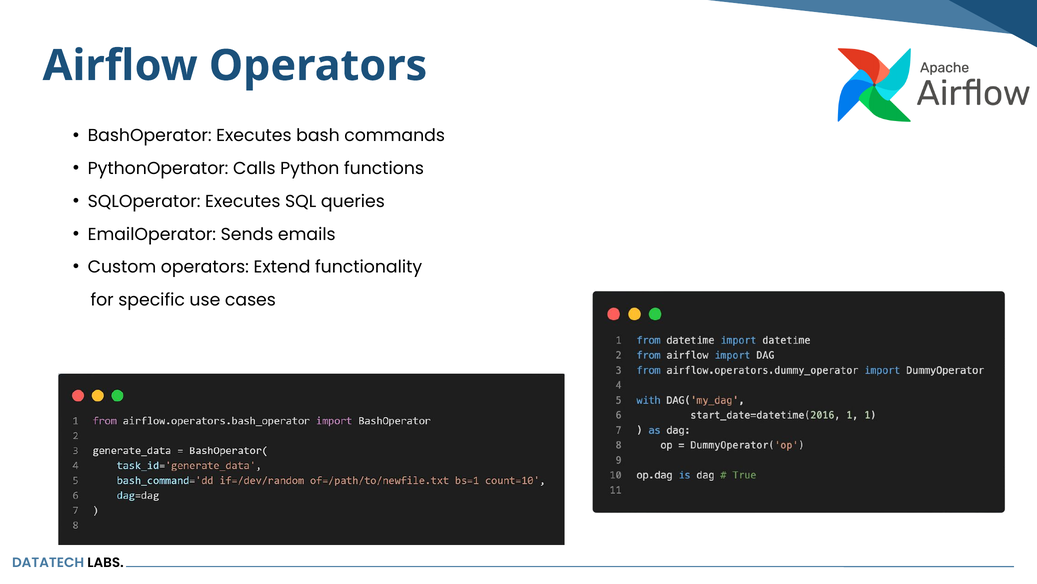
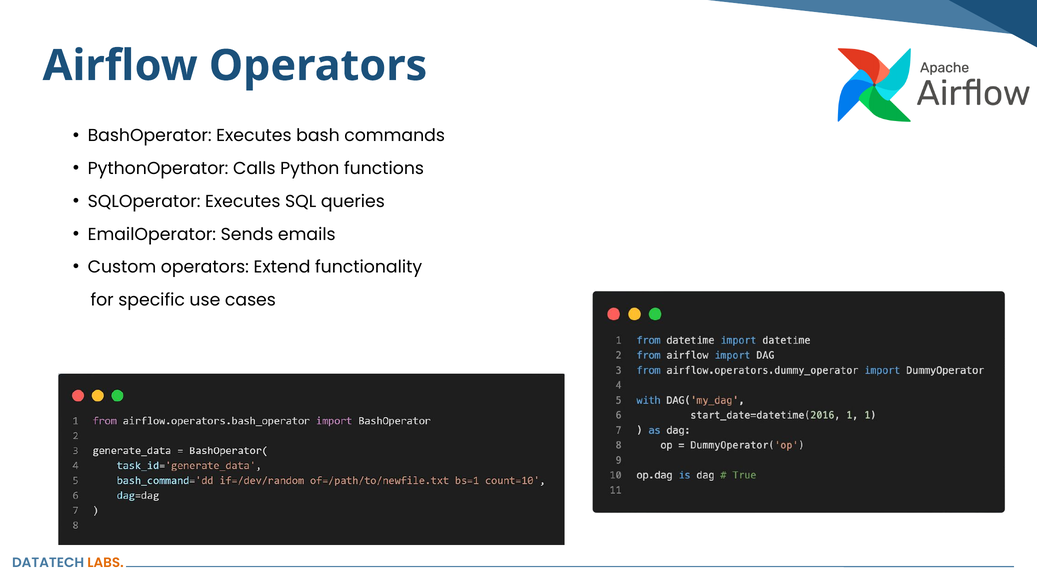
LABS colour: black -> orange
